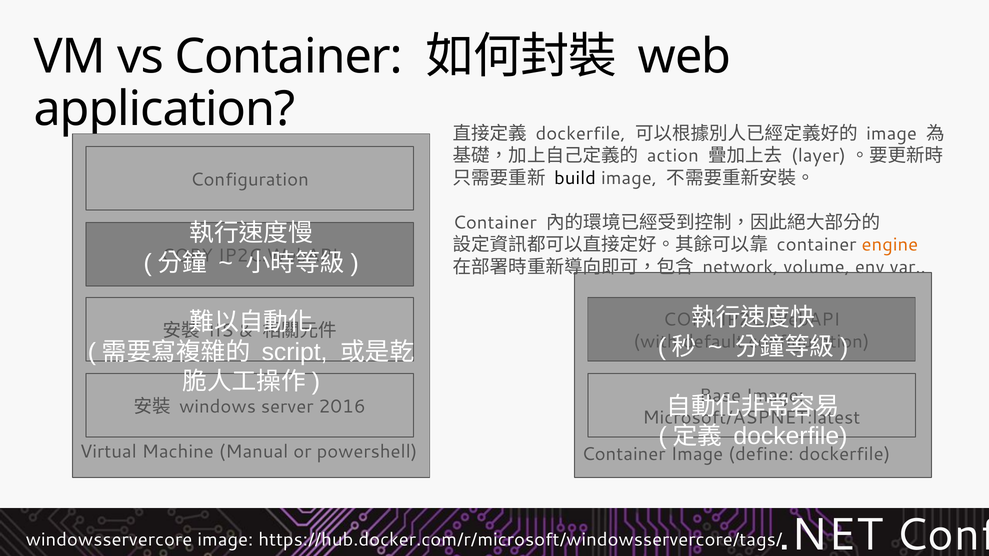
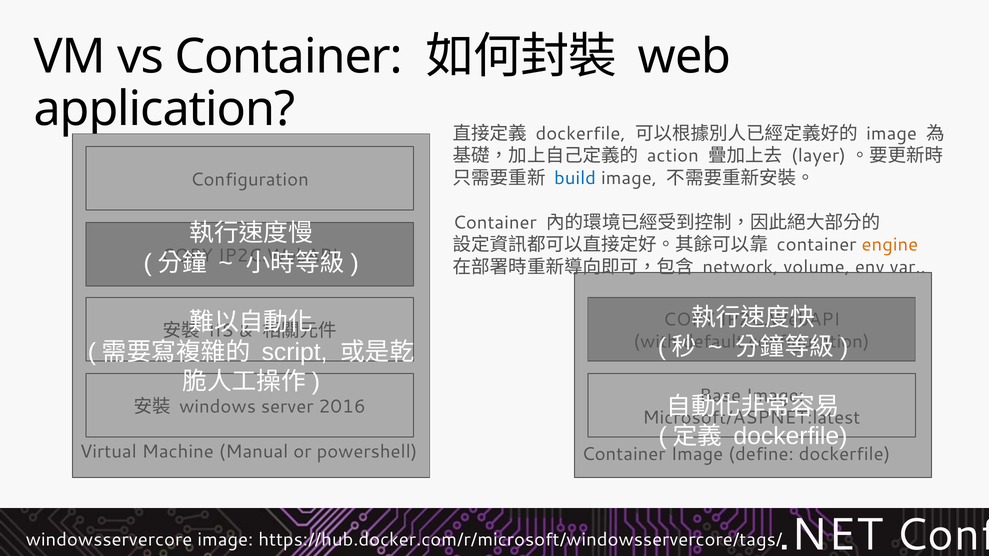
build colour: black -> blue
